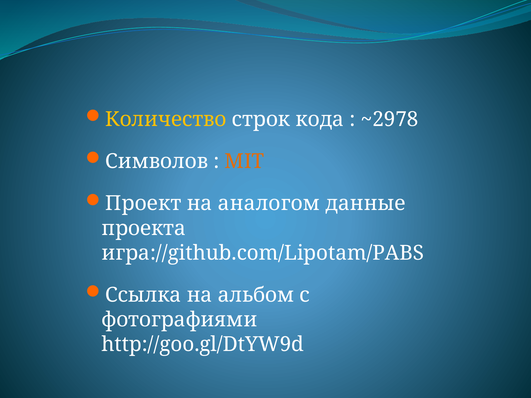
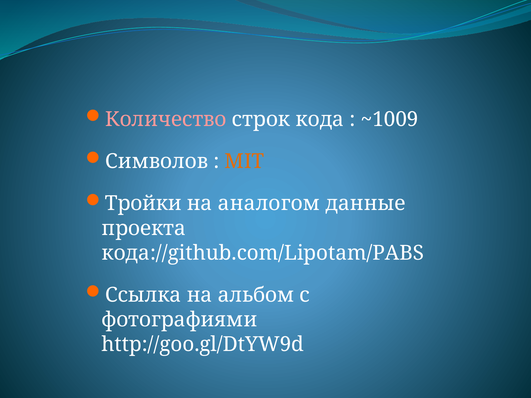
Количество colour: yellow -> pink
~2978: ~2978 -> ~1009
Проект: Проект -> Тройки
игра://github.com/Lipotam/PABS: игра://github.com/Lipotam/PABS -> кода://github.com/Lipotam/PABS
